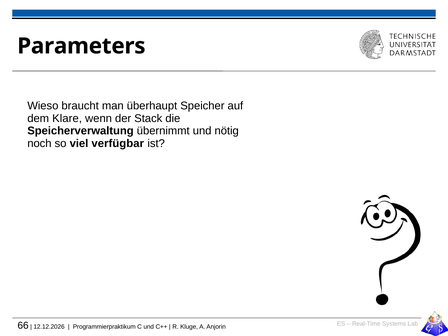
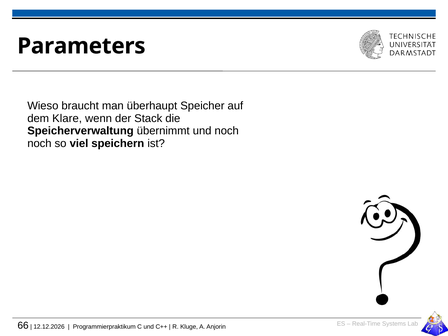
und nötig: nötig -> noch
verfügbar: verfügbar -> speichern
